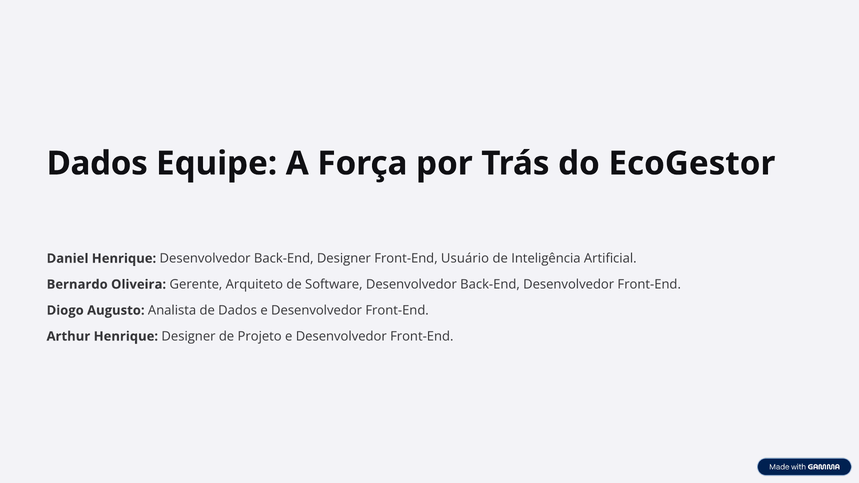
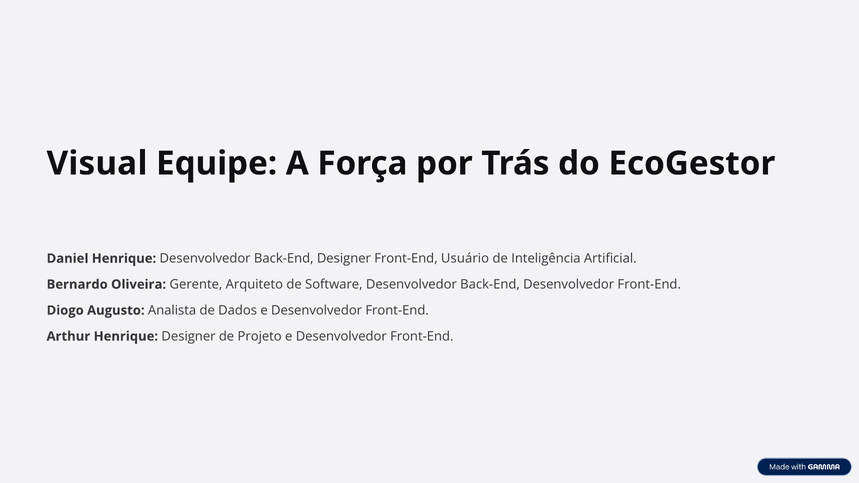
Dados at (97, 164): Dados -> Visual
